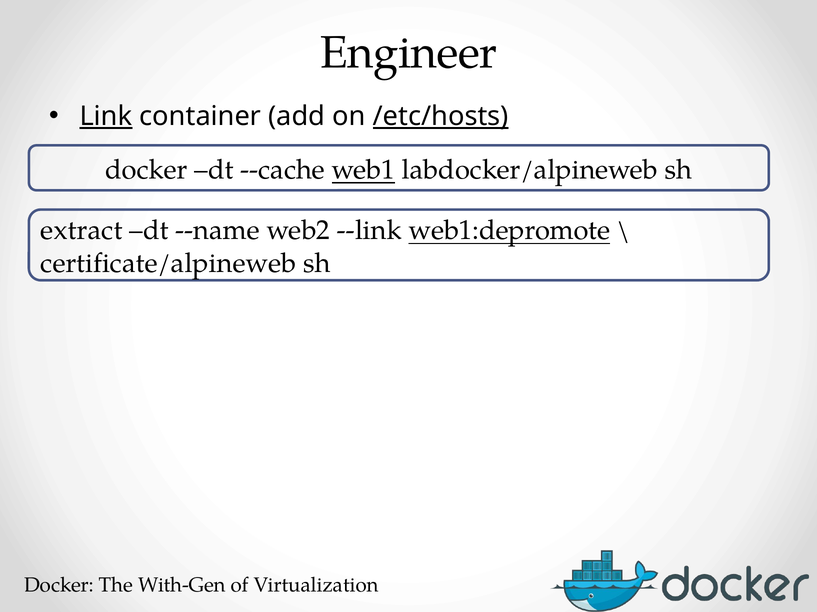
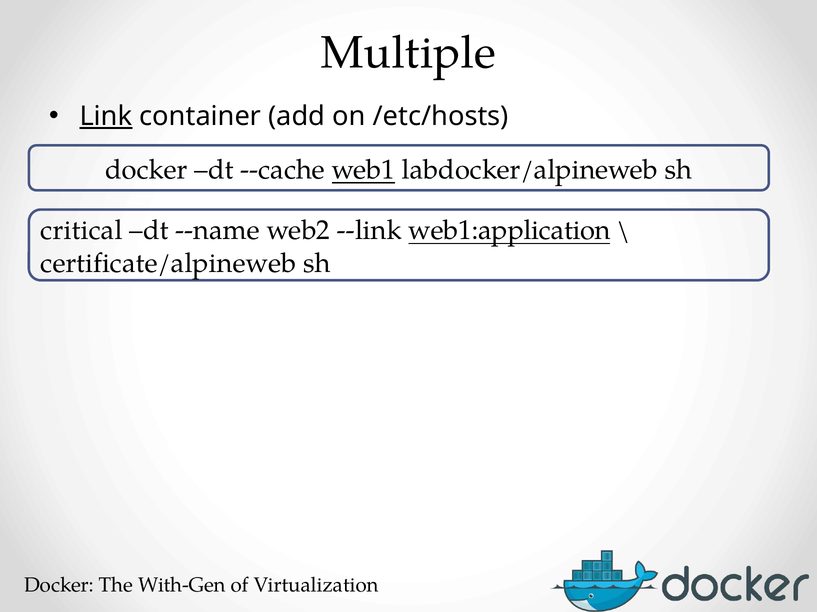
Engineer: Engineer -> Multiple
/etc/hosts underline: present -> none
extract: extract -> critical
web1:depromote: web1:depromote -> web1:application
